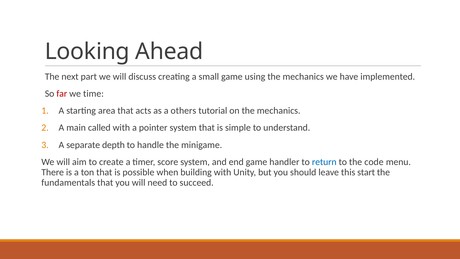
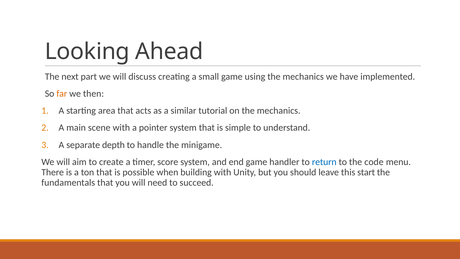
far colour: red -> orange
time: time -> then
others: others -> similar
called: called -> scene
